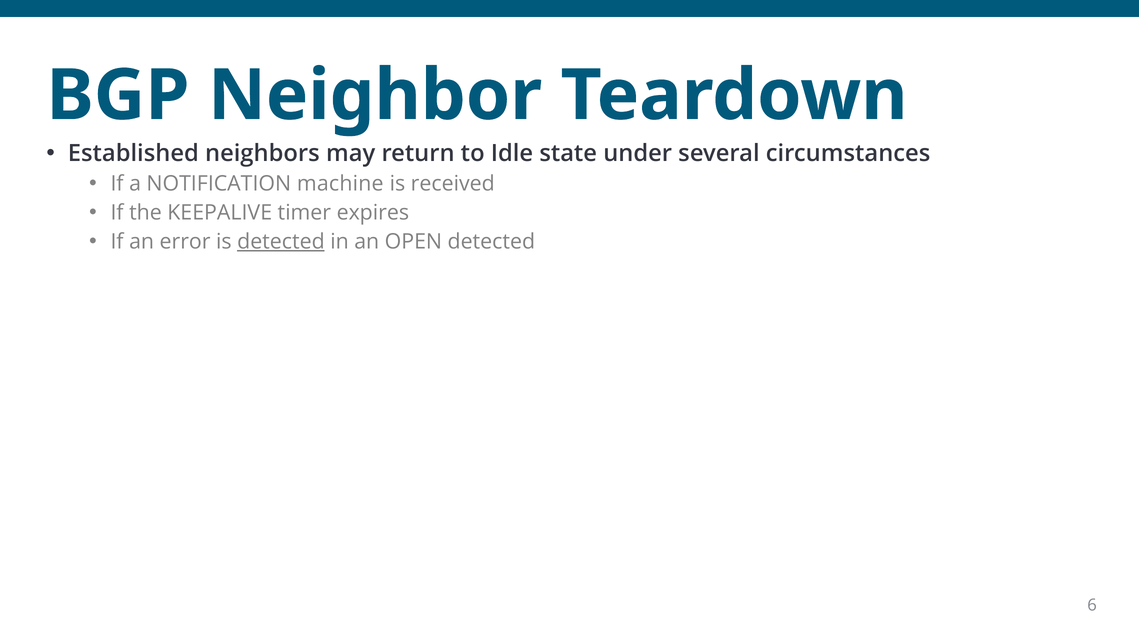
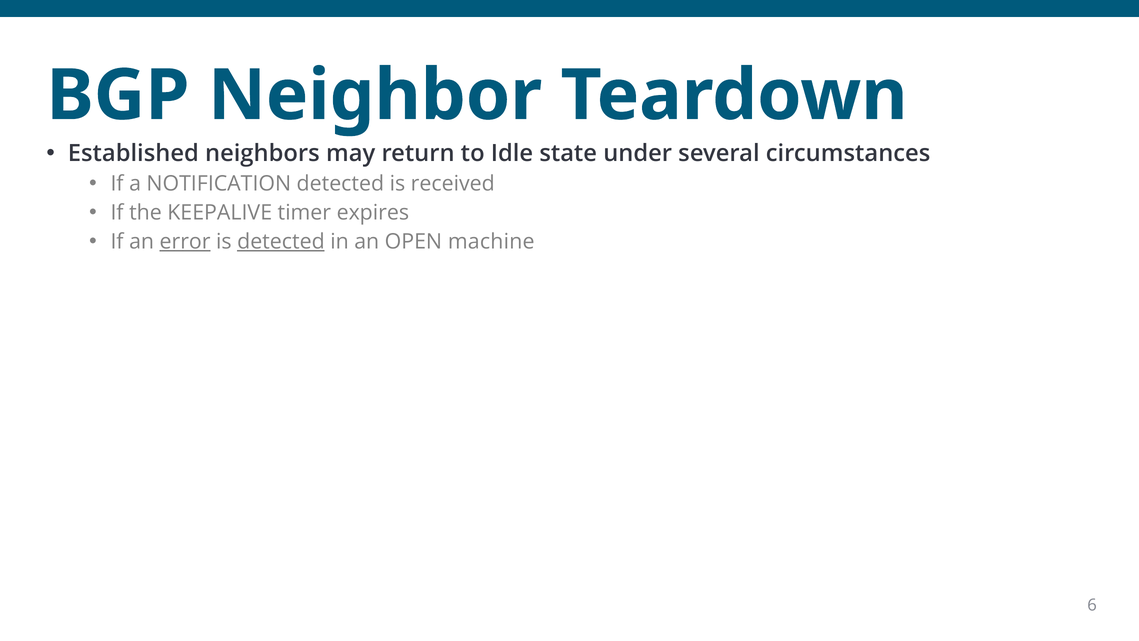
NOTIFICATION machine: machine -> detected
error underline: none -> present
OPEN detected: detected -> machine
